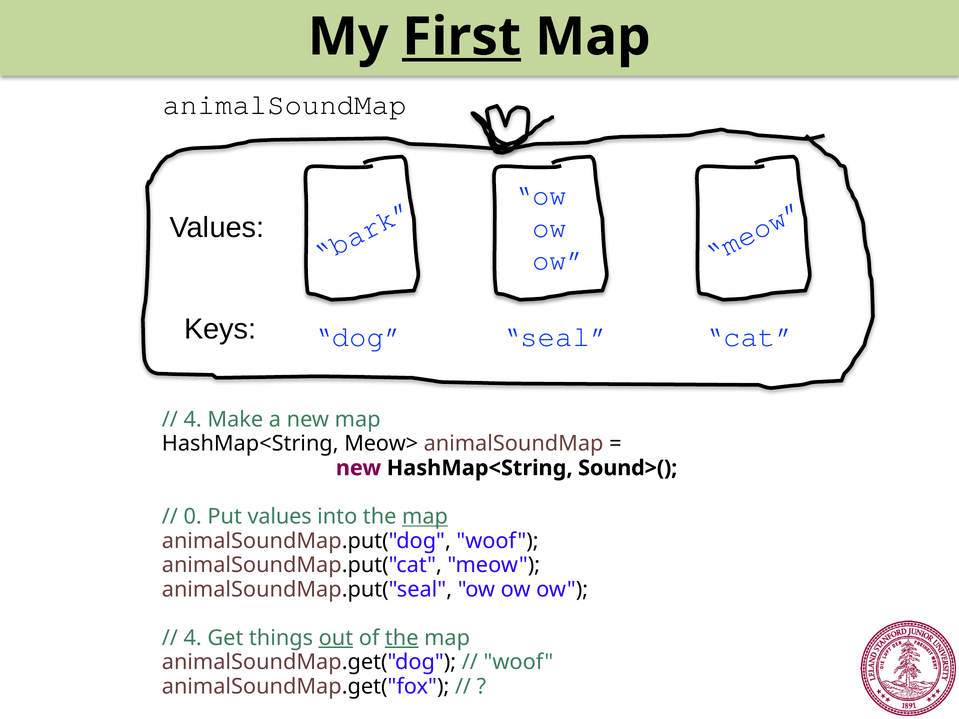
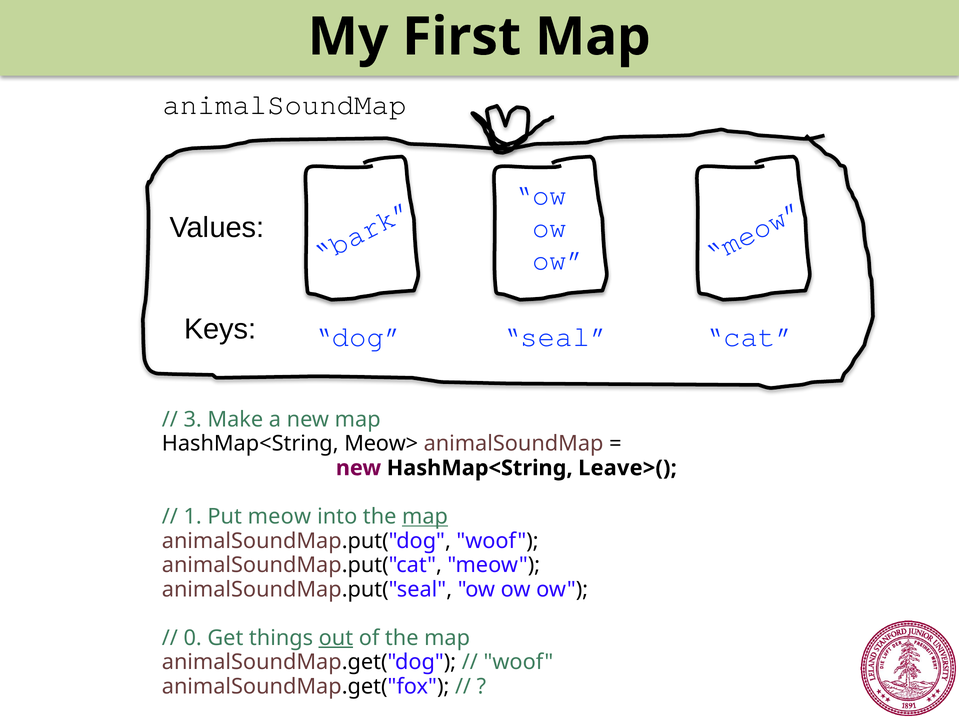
First underline: present -> none
4 at (193, 420): 4 -> 3
Sound>(: Sound>( -> Leave>(
0: 0 -> 1
Put values: values -> meow
4 at (193, 638): 4 -> 0
the at (402, 638) underline: present -> none
